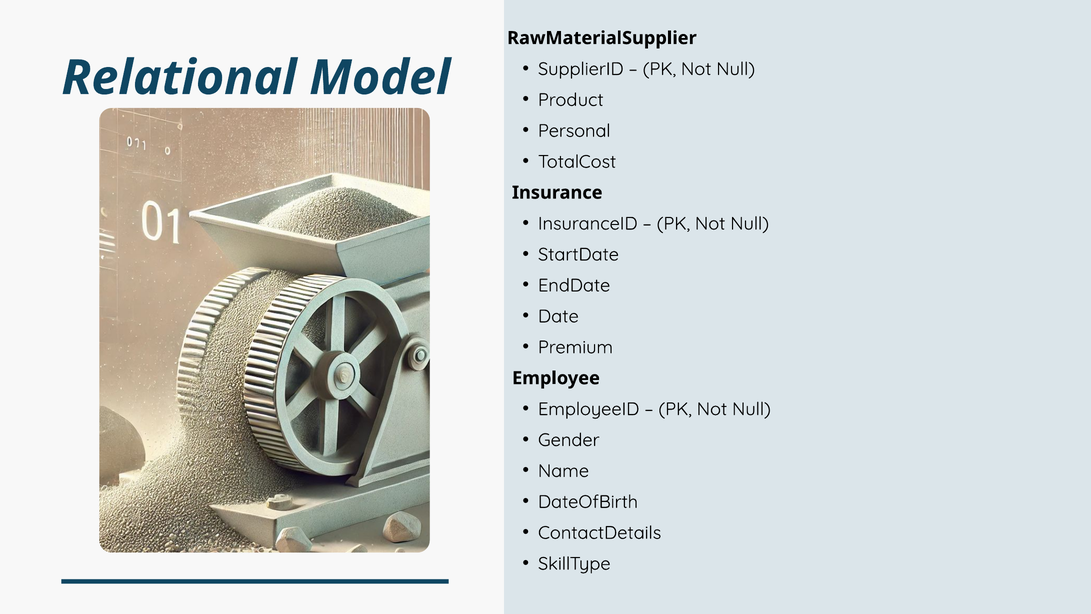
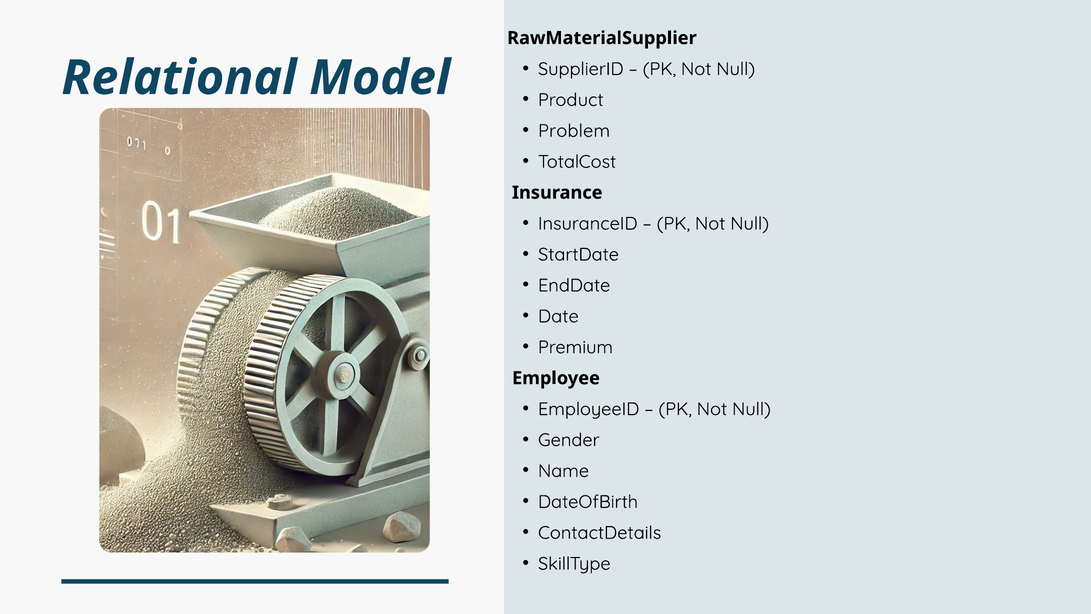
Personal: Personal -> Problem
